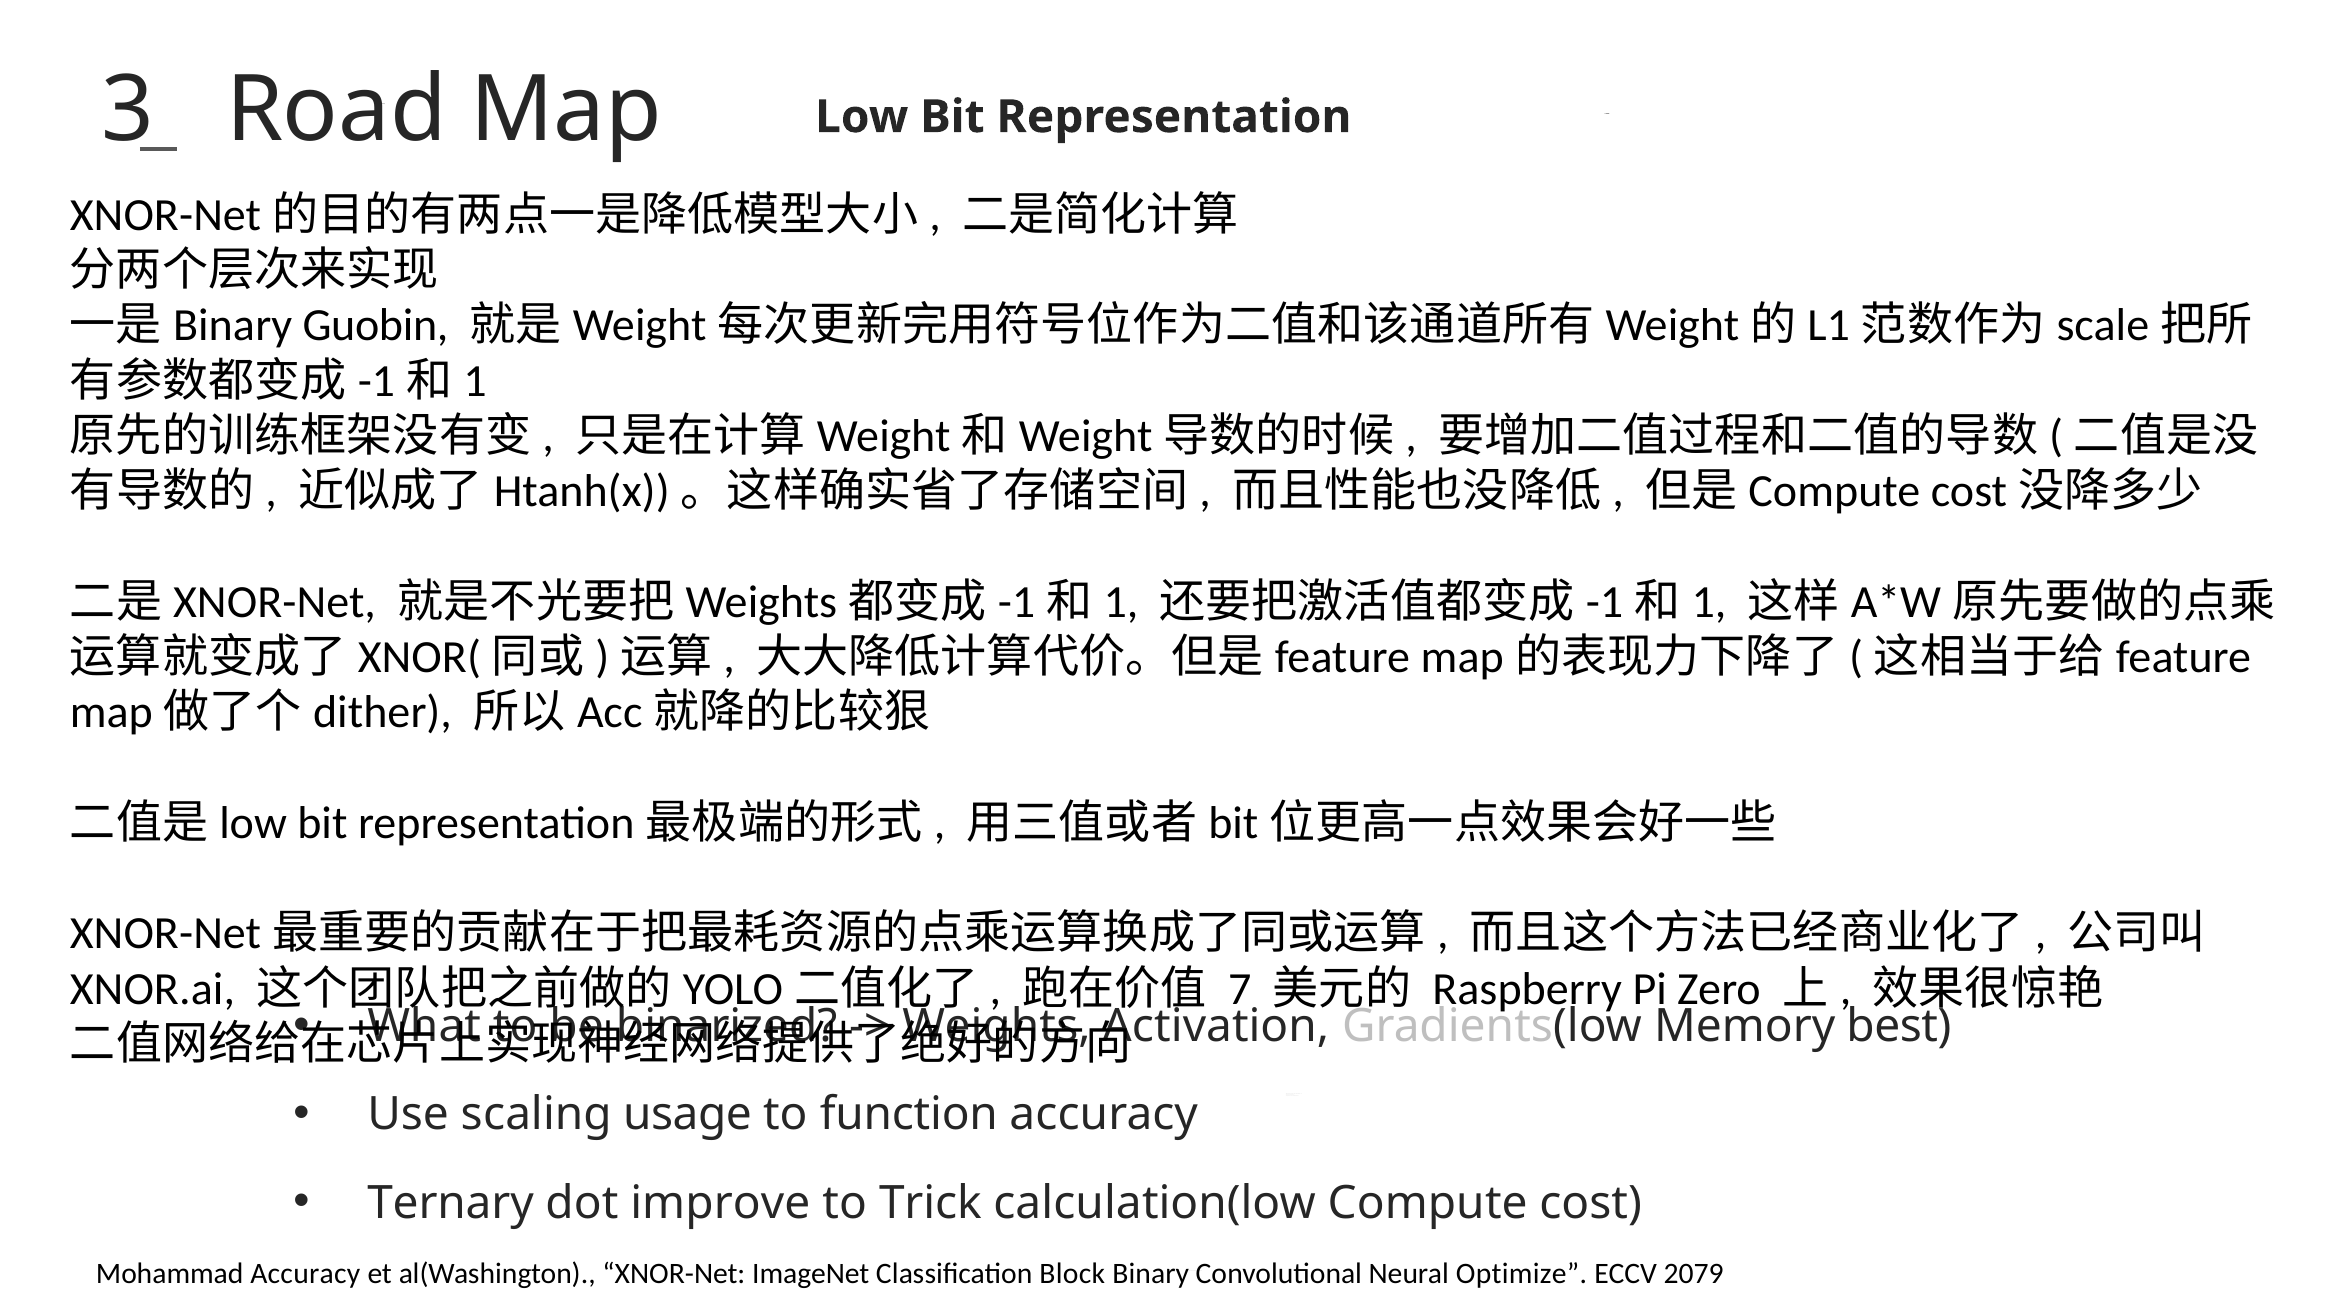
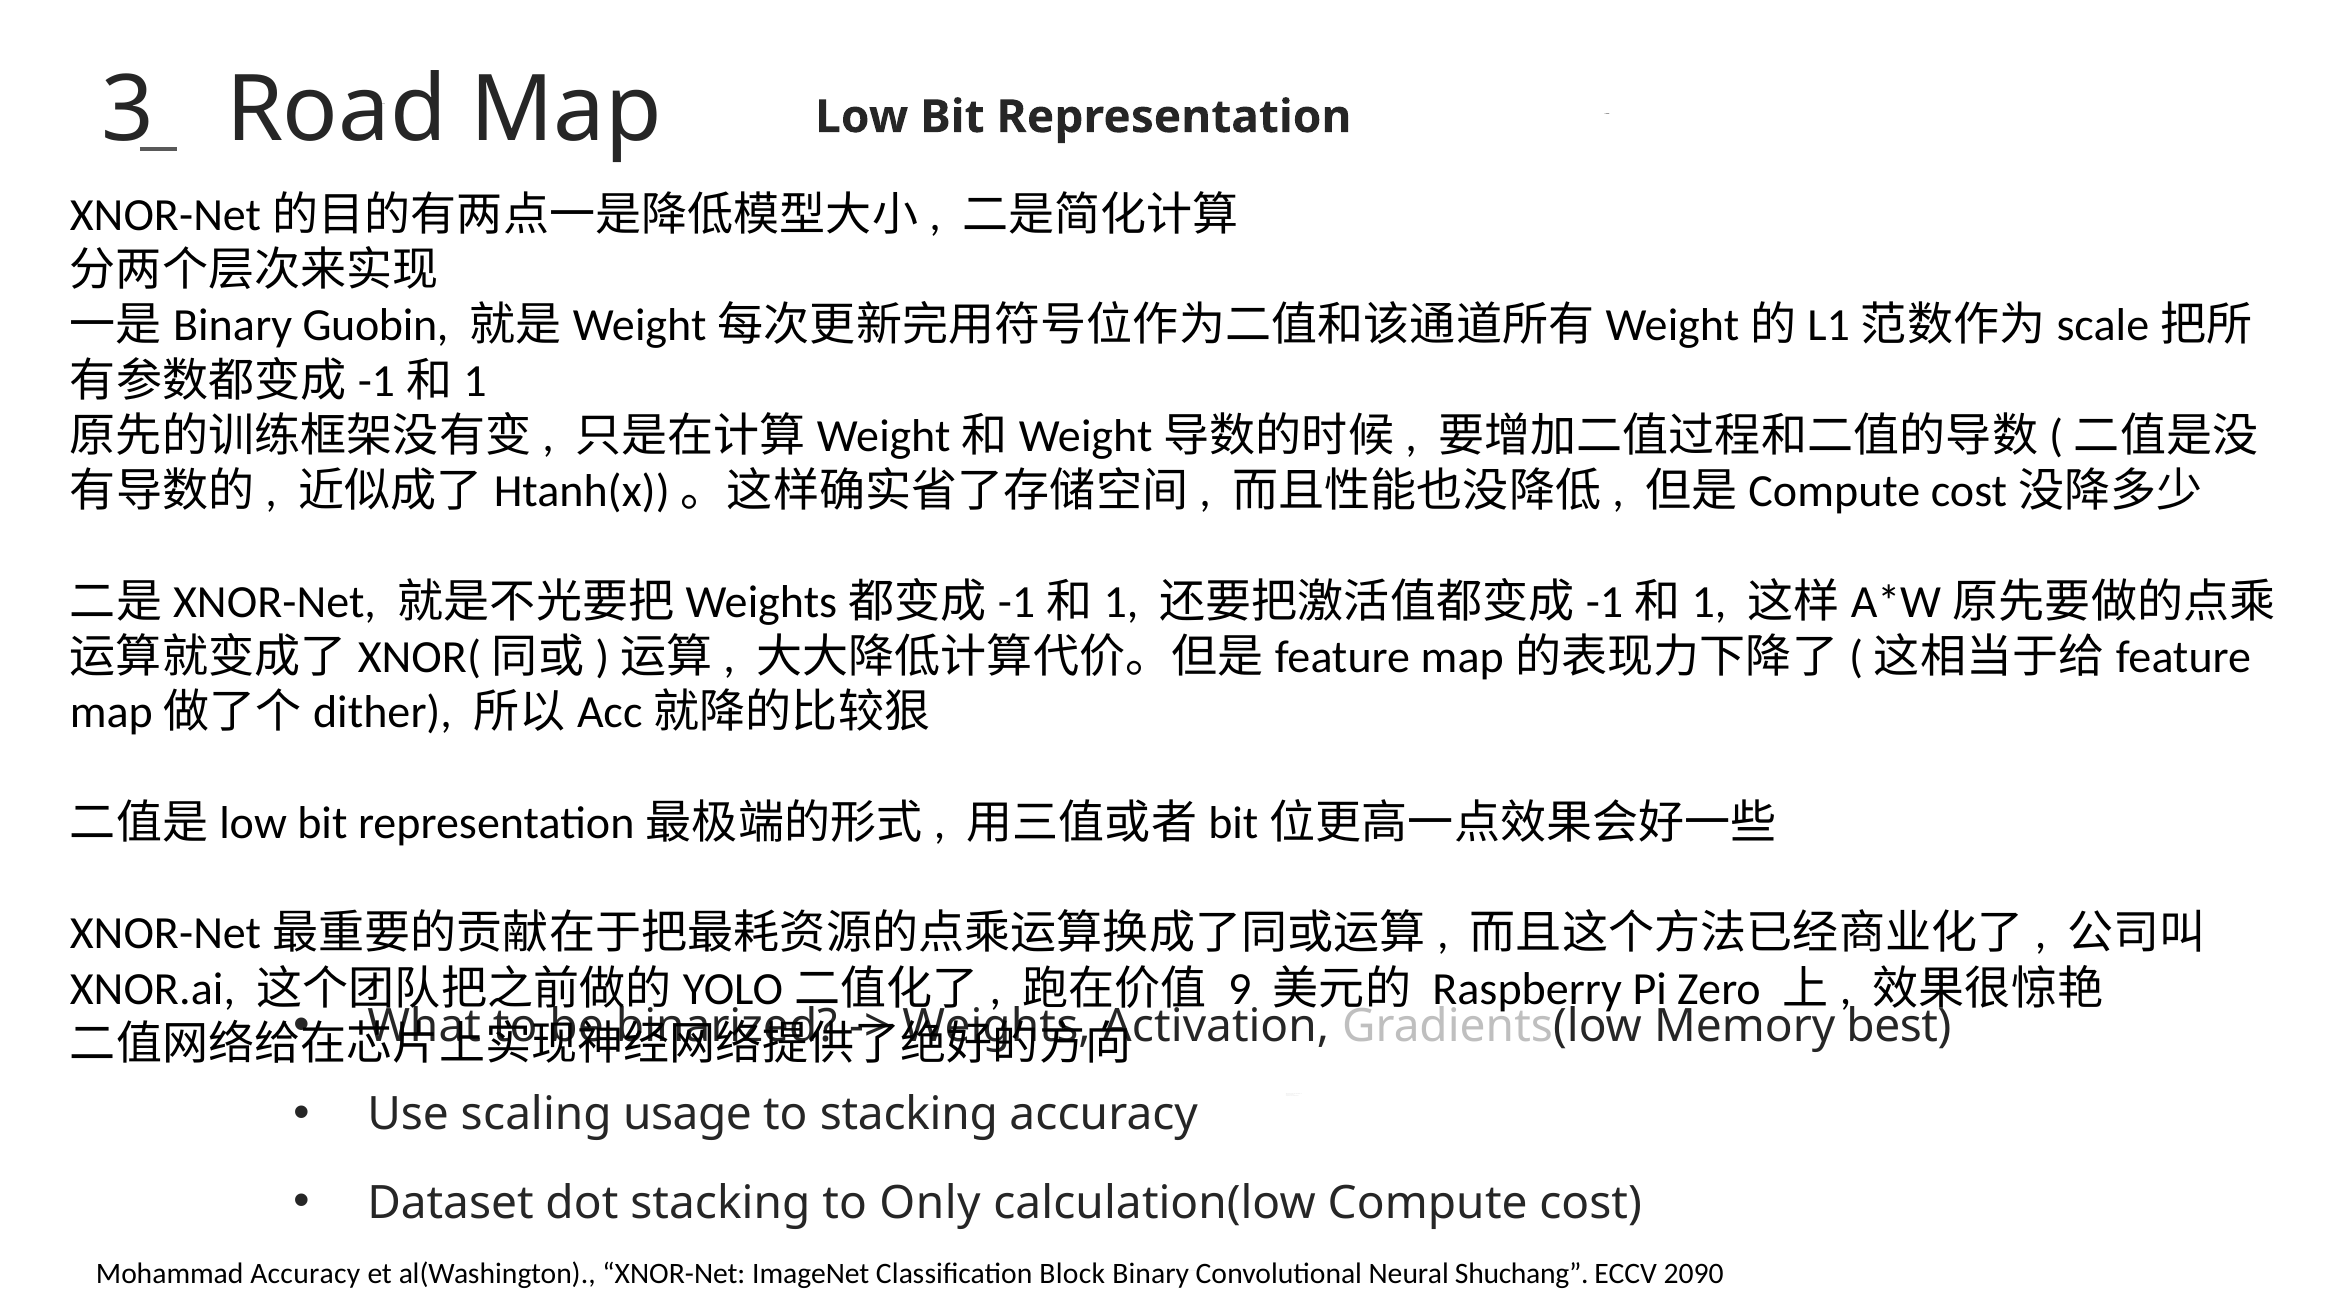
7: 7 -> 9
to function: function -> stacking
Ternary: Ternary -> Dataset
dot improve: improve -> stacking
Trick: Trick -> Only
Optimize: Optimize -> Shuchang
2079: 2079 -> 2090
